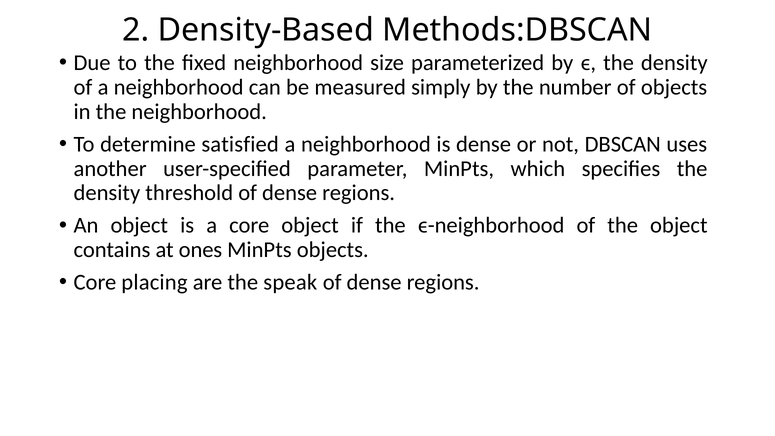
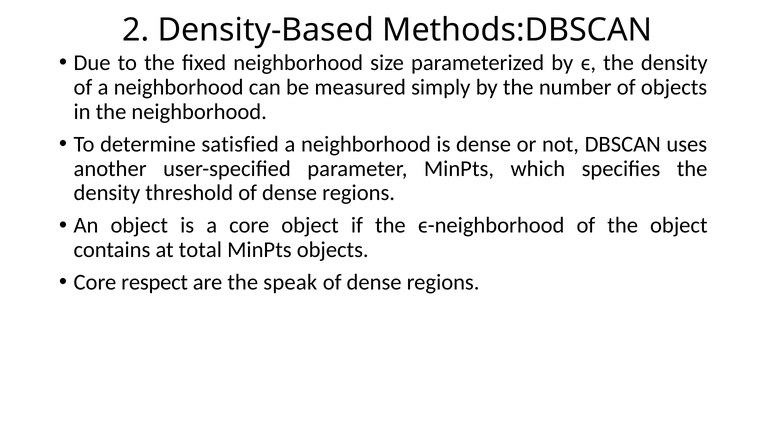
ones: ones -> total
placing: placing -> respect
